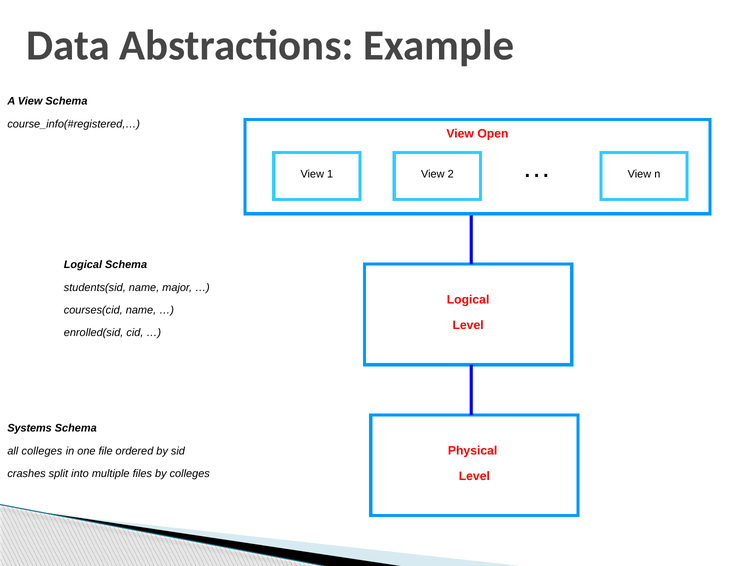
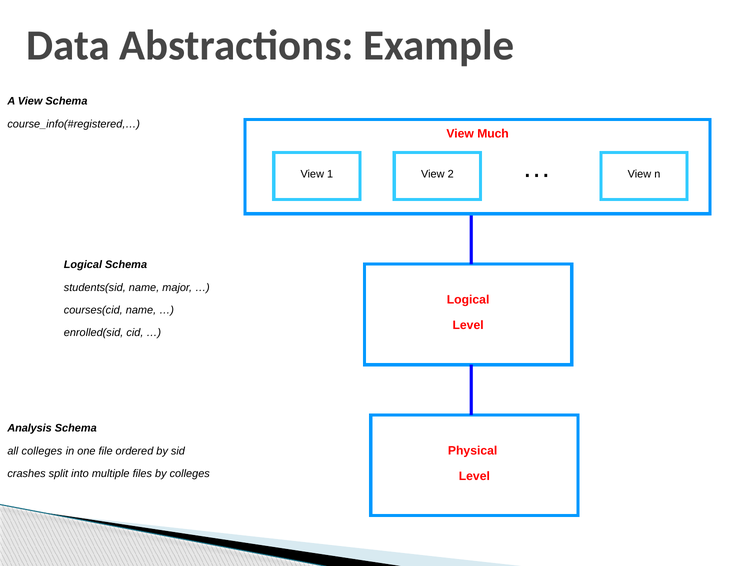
Open: Open -> Much
Systems: Systems -> Analysis
